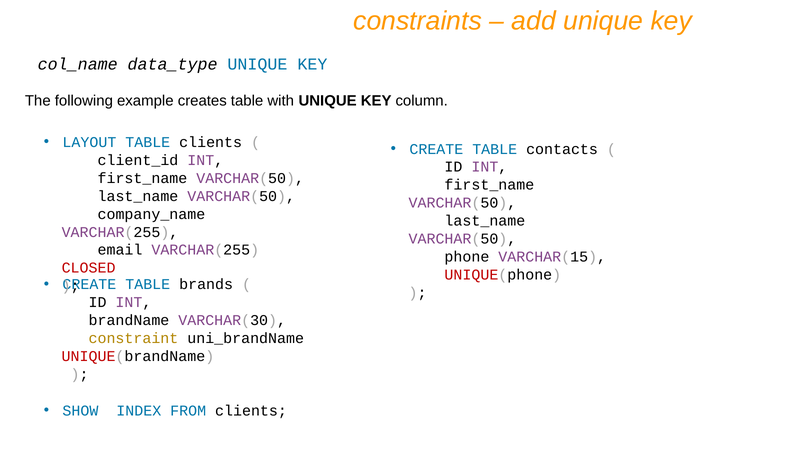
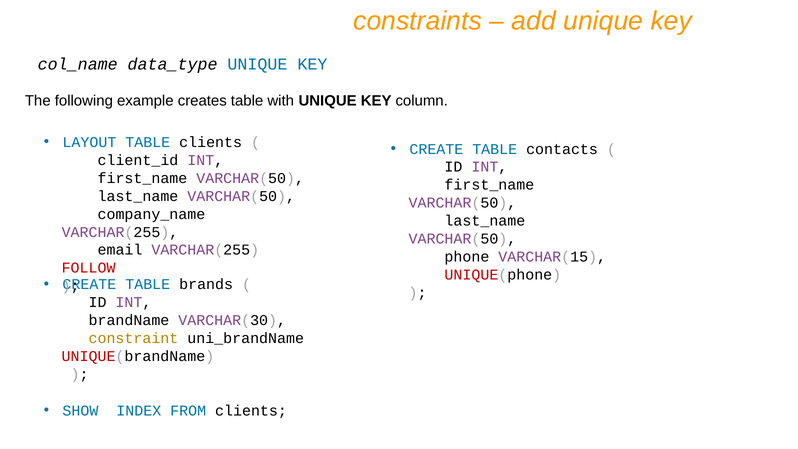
CLOSED: CLOSED -> FOLLOW
